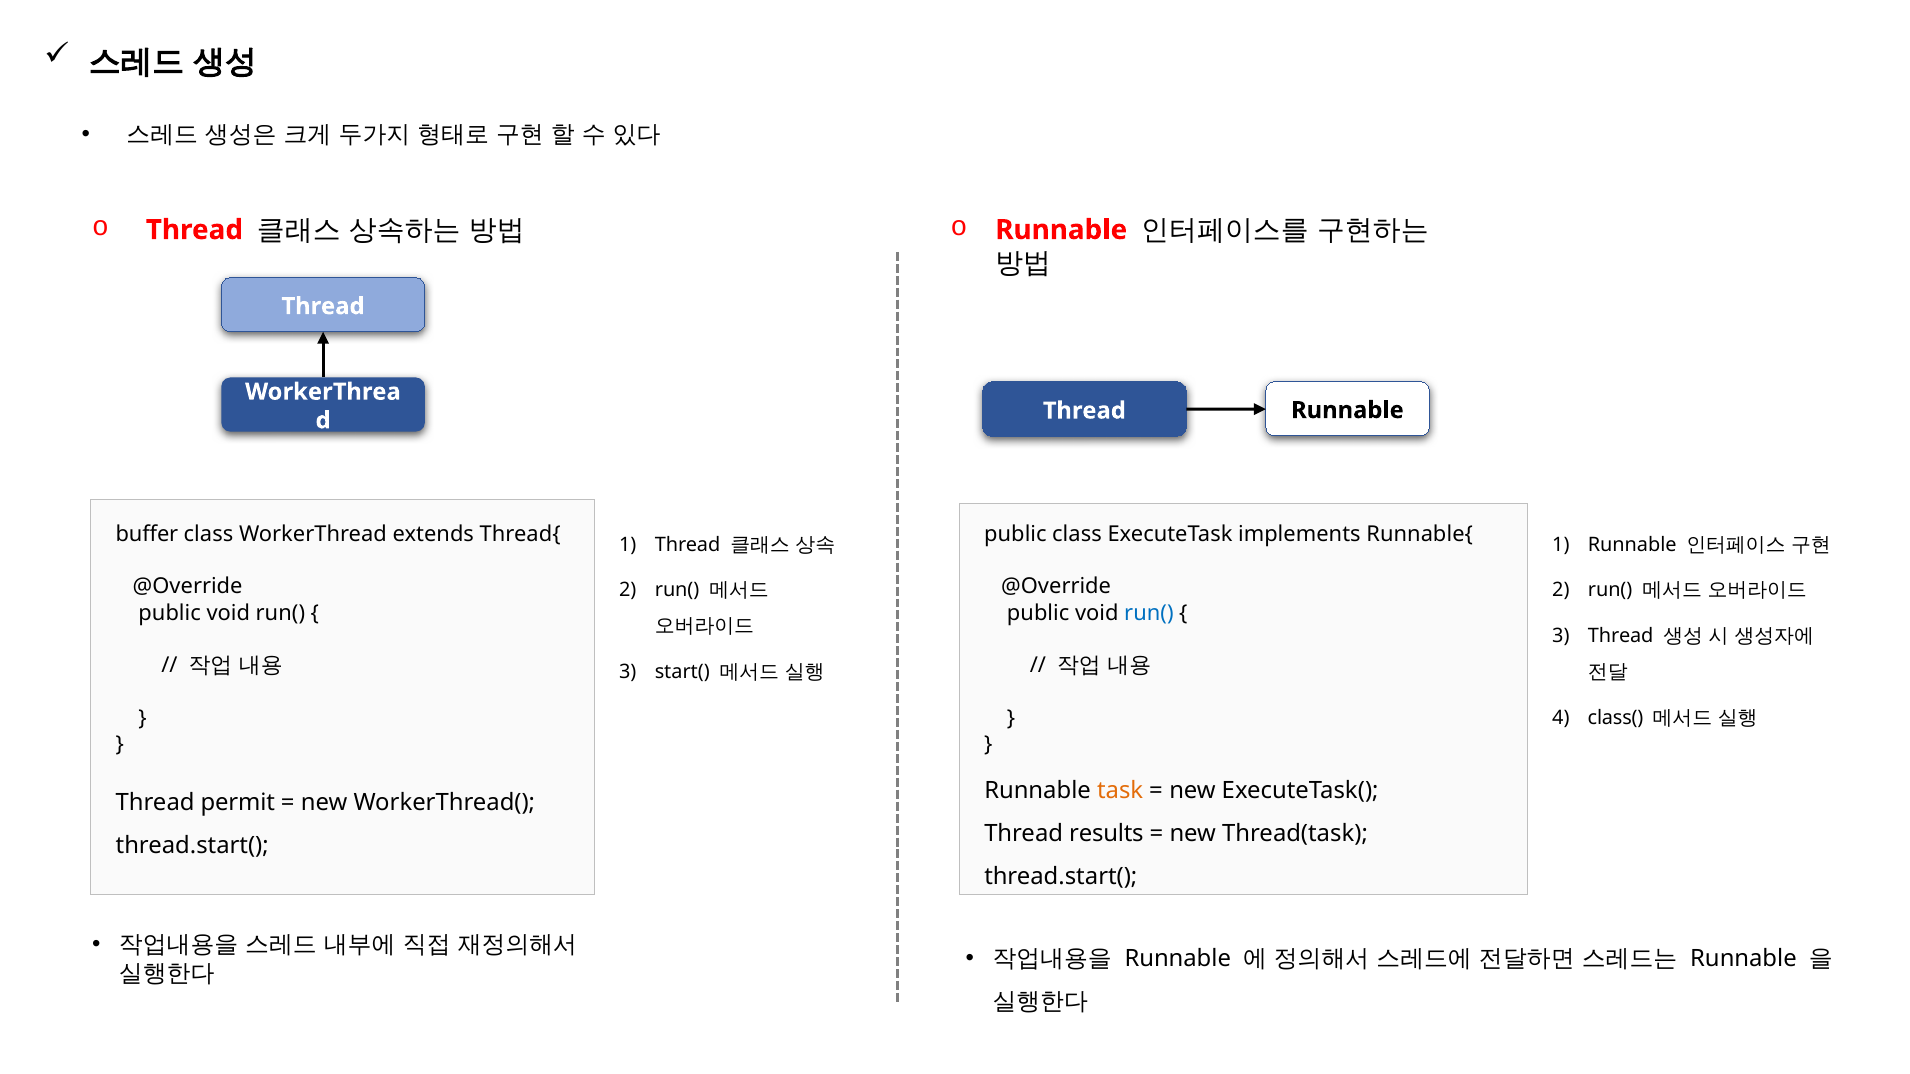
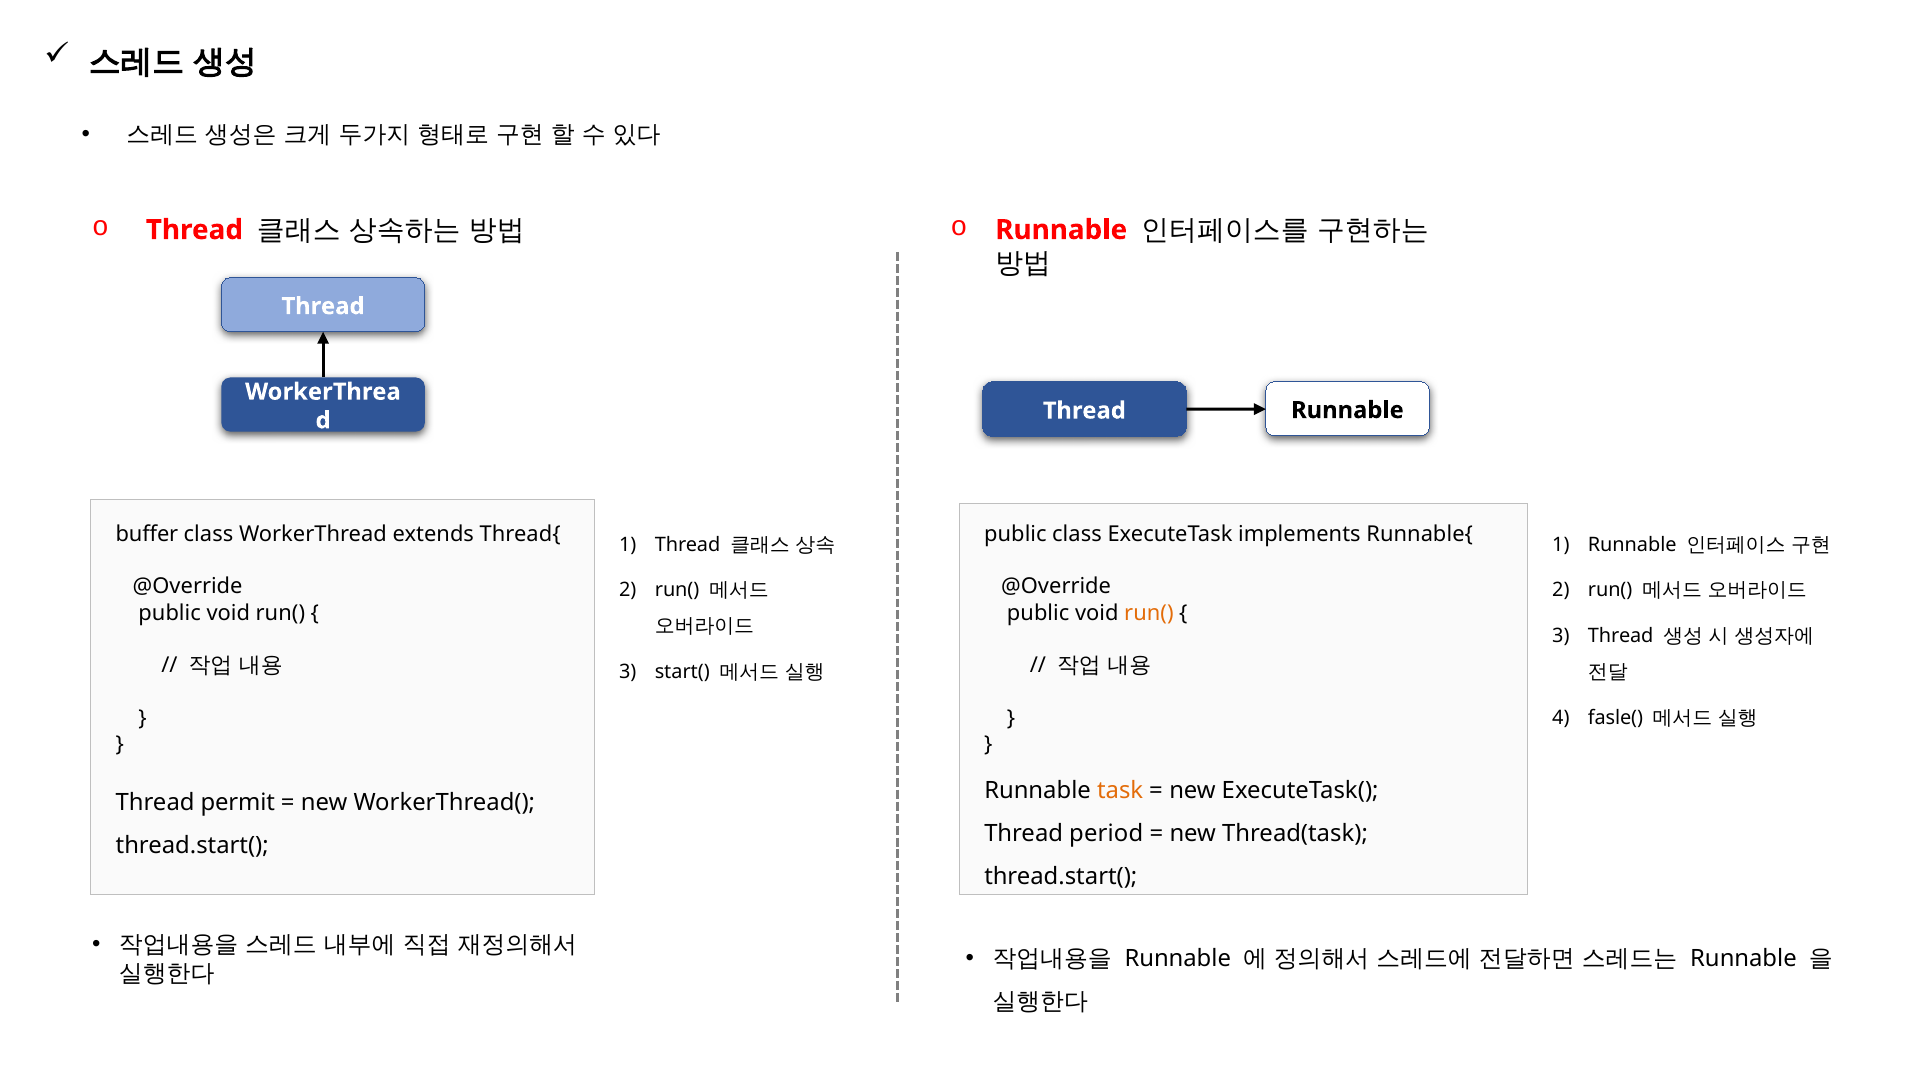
run( at (1149, 613) colour: blue -> orange
class(: class( -> fasle(
results: results -> period
